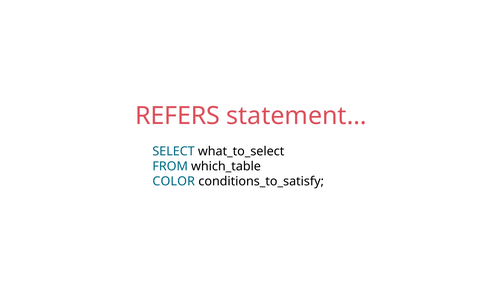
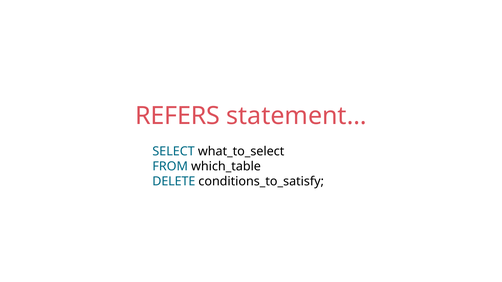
COLOR: COLOR -> DELETE
